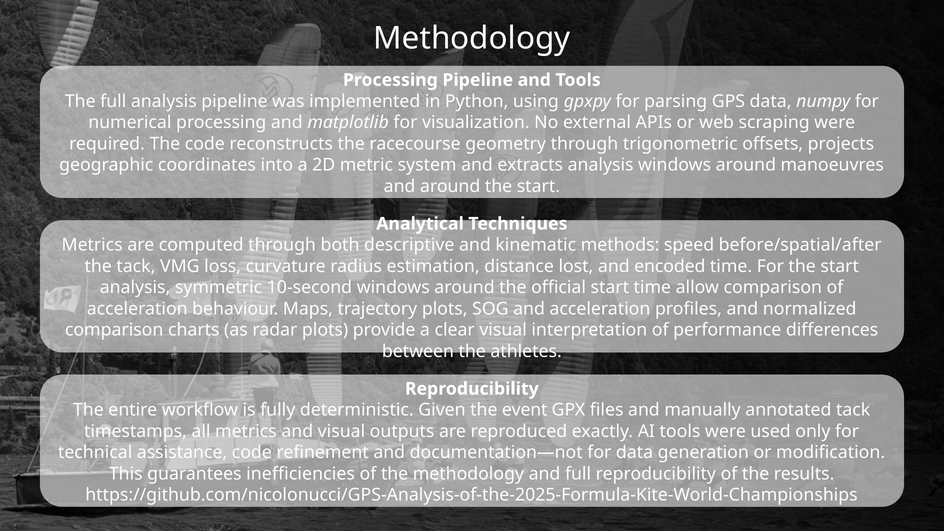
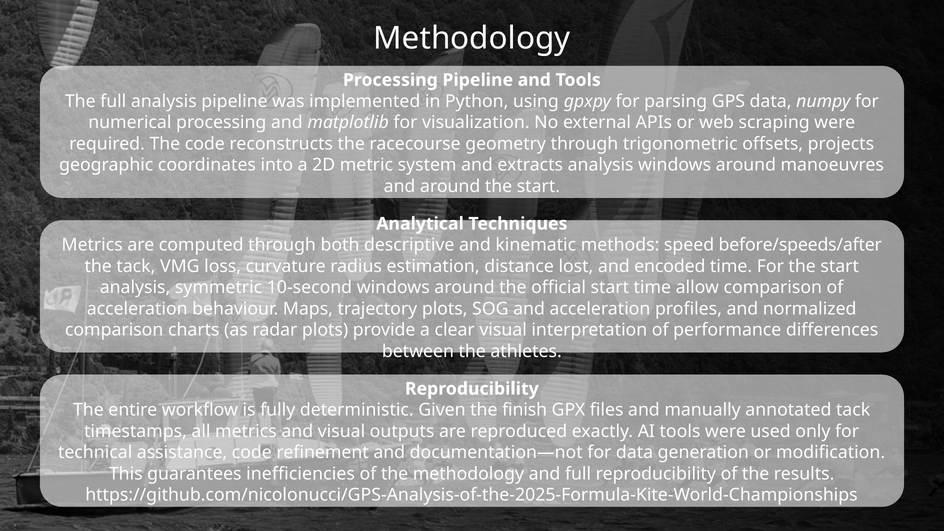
before/spatial/after: before/spatial/after -> before/speeds/after
event: event -> finish
